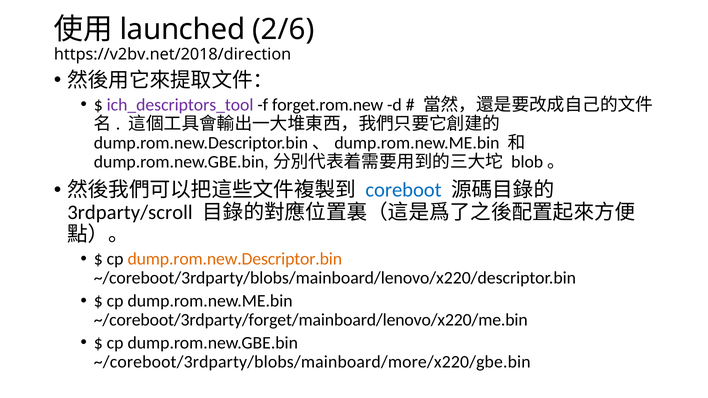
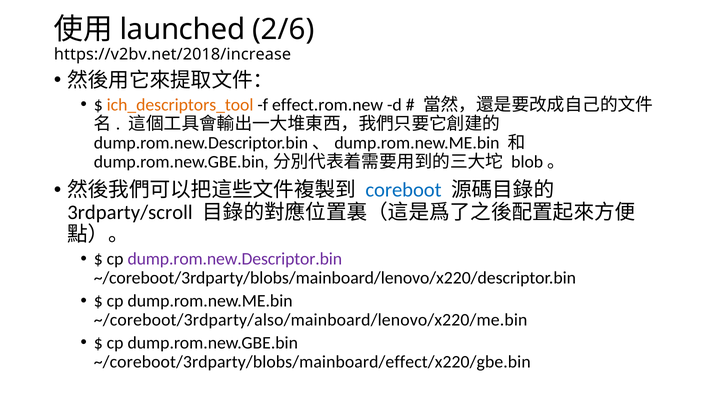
https://v2bv.net/2018/direction: https://v2bv.net/2018/direction -> https://v2bv.net/2018/increase
ich_descriptors_tool colour: purple -> orange
forget.rom.new: forget.rom.new -> effect.rom.new
dump.rom.new.Descriptor.bin colour: orange -> purple
~/coreboot/3rdparty/forget/mainboard/lenovo/x220/me.bin: ~/coreboot/3rdparty/forget/mainboard/lenovo/x220/me.bin -> ~/coreboot/3rdparty/also/mainboard/lenovo/x220/me.bin
~/coreboot/3rdparty/blobs/mainboard/more/x220/gbe.bin: ~/coreboot/3rdparty/blobs/mainboard/more/x220/gbe.bin -> ~/coreboot/3rdparty/blobs/mainboard/effect/x220/gbe.bin
